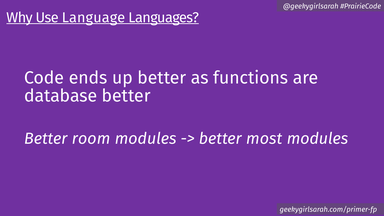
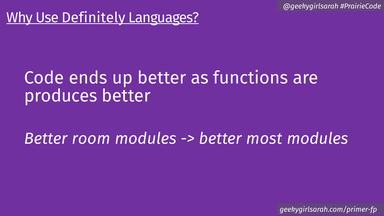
Language: Language -> Definitely
database: database -> produces
